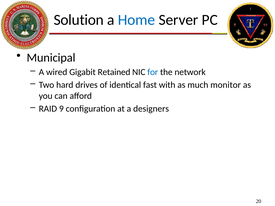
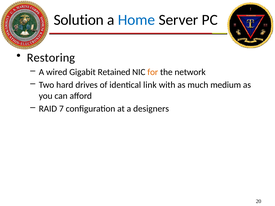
Municipal: Municipal -> Restoring
for colour: blue -> orange
fast: fast -> link
monitor: monitor -> medium
9: 9 -> 7
